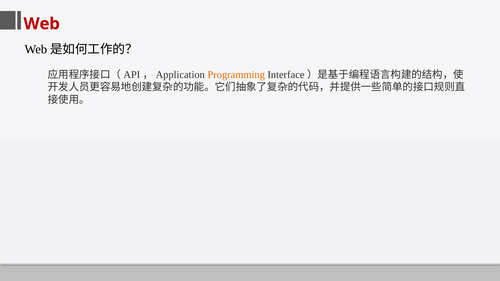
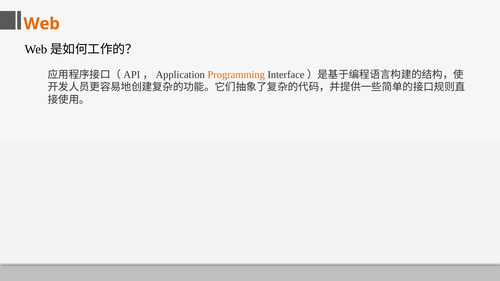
Web colour: red -> orange
